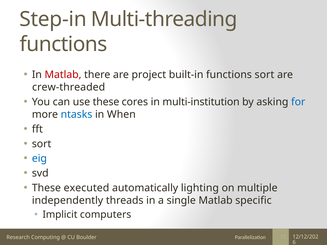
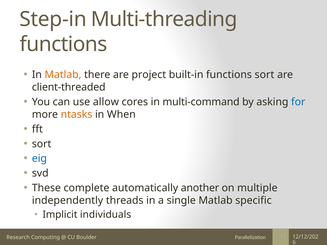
Matlab at (63, 75) colour: red -> orange
crew-threaded: crew-threaded -> client-threaded
use these: these -> allow
multi-institution: multi-institution -> multi-command
ntasks colour: blue -> orange
executed: executed -> complete
lighting: lighting -> another
computers: computers -> individuals
